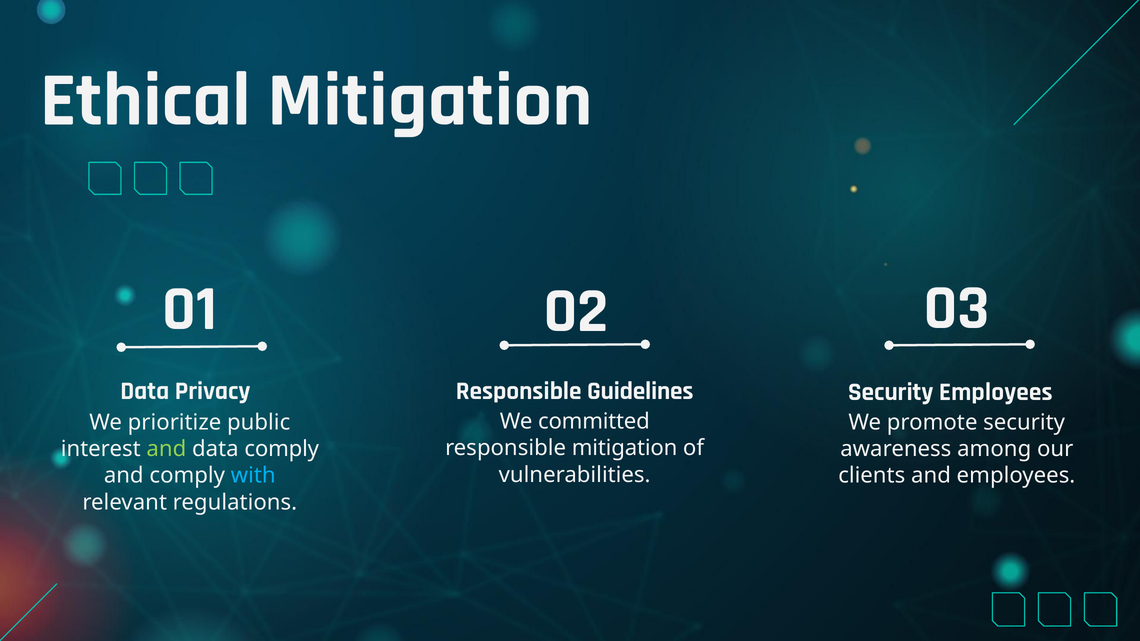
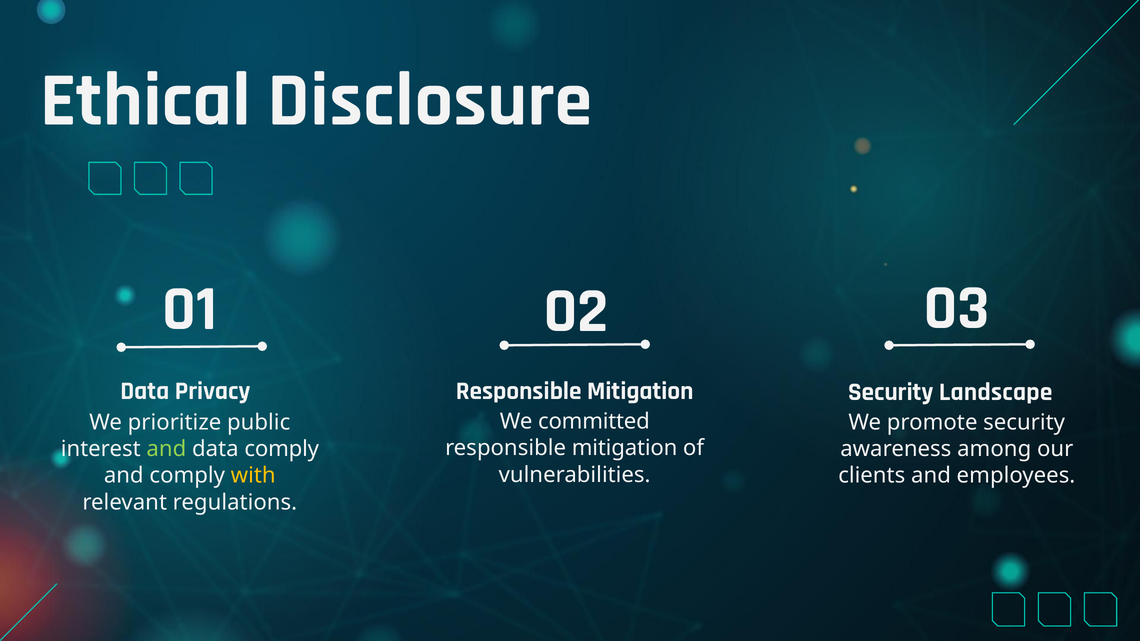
Ethical Mitigation: Mitigation -> Disclosure
Guidelines at (640, 391): Guidelines -> Mitigation
Security Employees: Employees -> Landscape
with colour: light blue -> yellow
